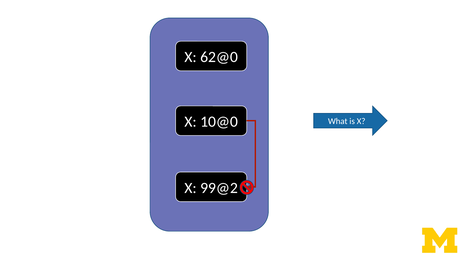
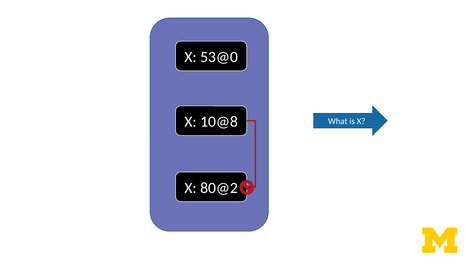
62@0: 62@0 -> 53@0
10@0: 10@0 -> 10@8
99@2: 99@2 -> 80@2
